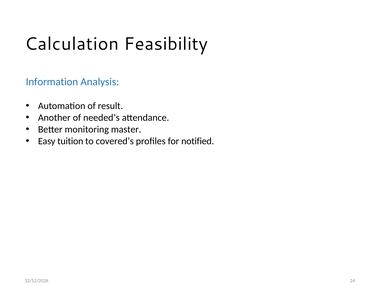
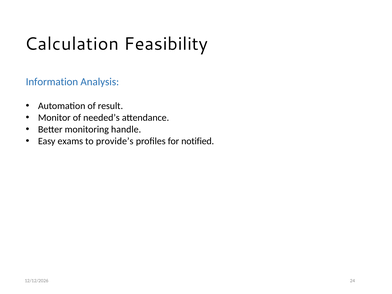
Another: Another -> Monitor
master: master -> handle
tuition: tuition -> exams
covered’s: covered’s -> provide’s
